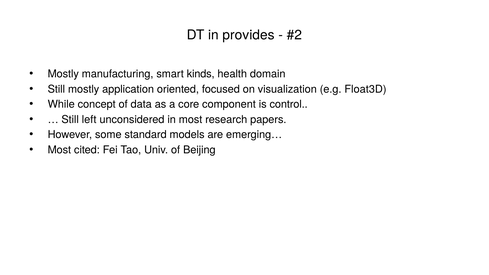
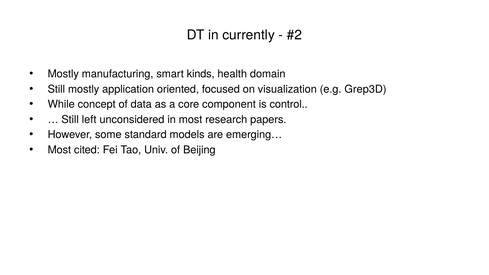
provides: provides -> currently
Float3D: Float3D -> Grep3D
